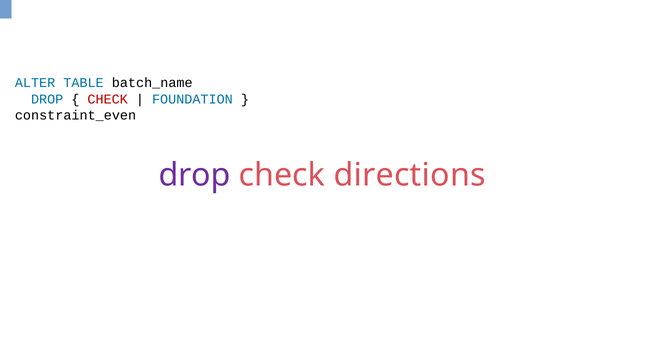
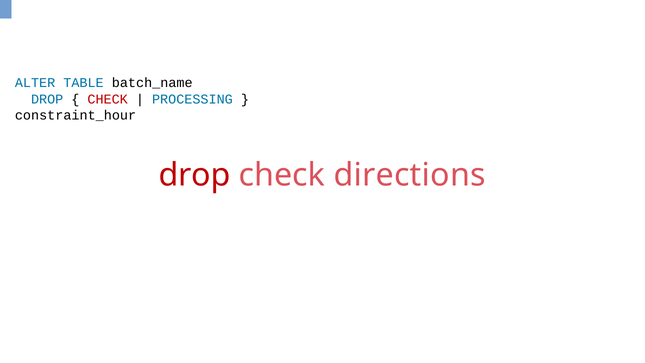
FOUNDATION: FOUNDATION -> PROCESSING
constraint_even: constraint_even -> constraint_hour
drop at (195, 175) colour: purple -> red
